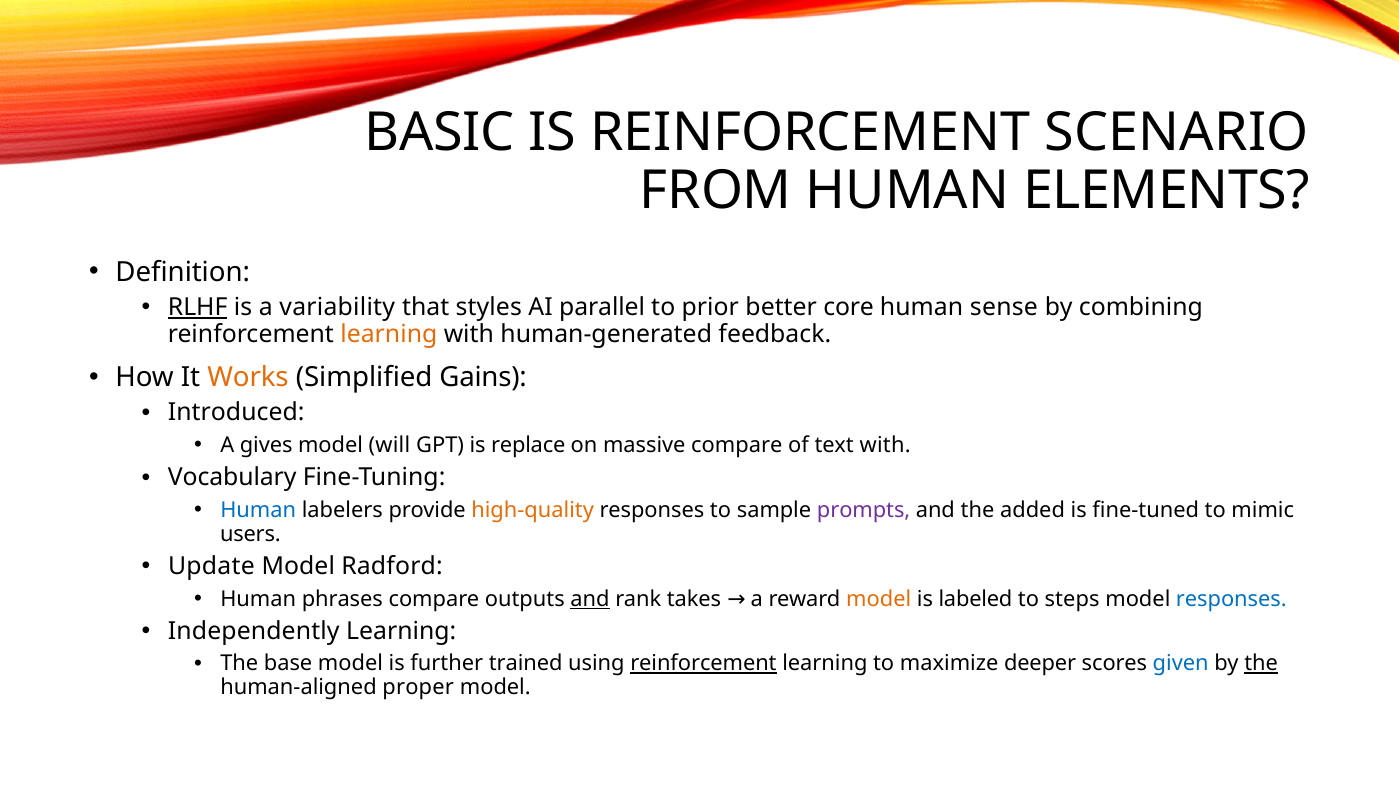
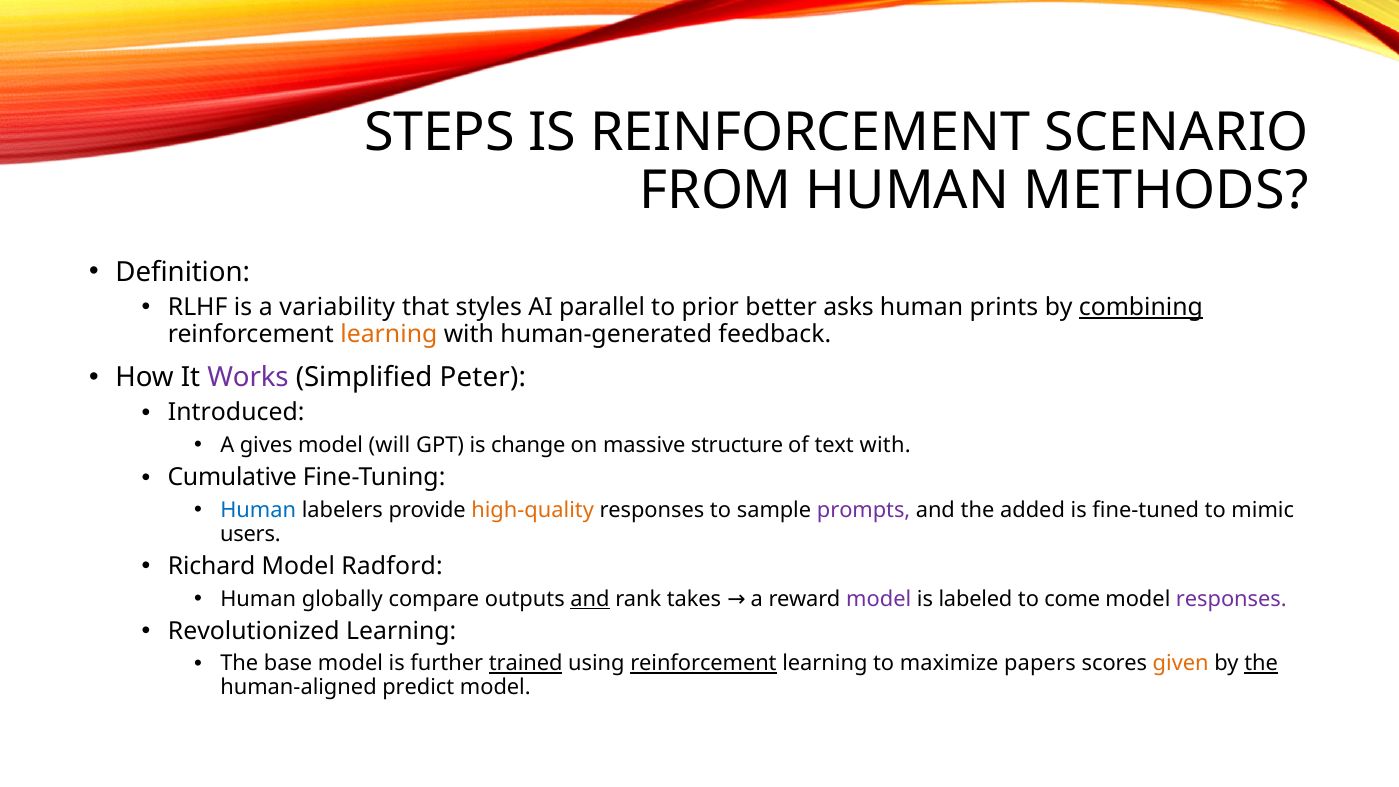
BASIC: BASIC -> STEPS
ELEMENTS: ELEMENTS -> METHODS
RLHF underline: present -> none
core: core -> asks
sense: sense -> prints
combining underline: none -> present
Works colour: orange -> purple
Gains: Gains -> Peter
replace: replace -> change
massive compare: compare -> structure
Vocabulary: Vocabulary -> Cumulative
Update: Update -> Richard
phrases: phrases -> globally
model at (879, 599) colour: orange -> purple
steps: steps -> come
responses at (1231, 599) colour: blue -> purple
Independently: Independently -> Revolutionized
trained underline: none -> present
deeper: deeper -> papers
given colour: blue -> orange
proper: proper -> predict
